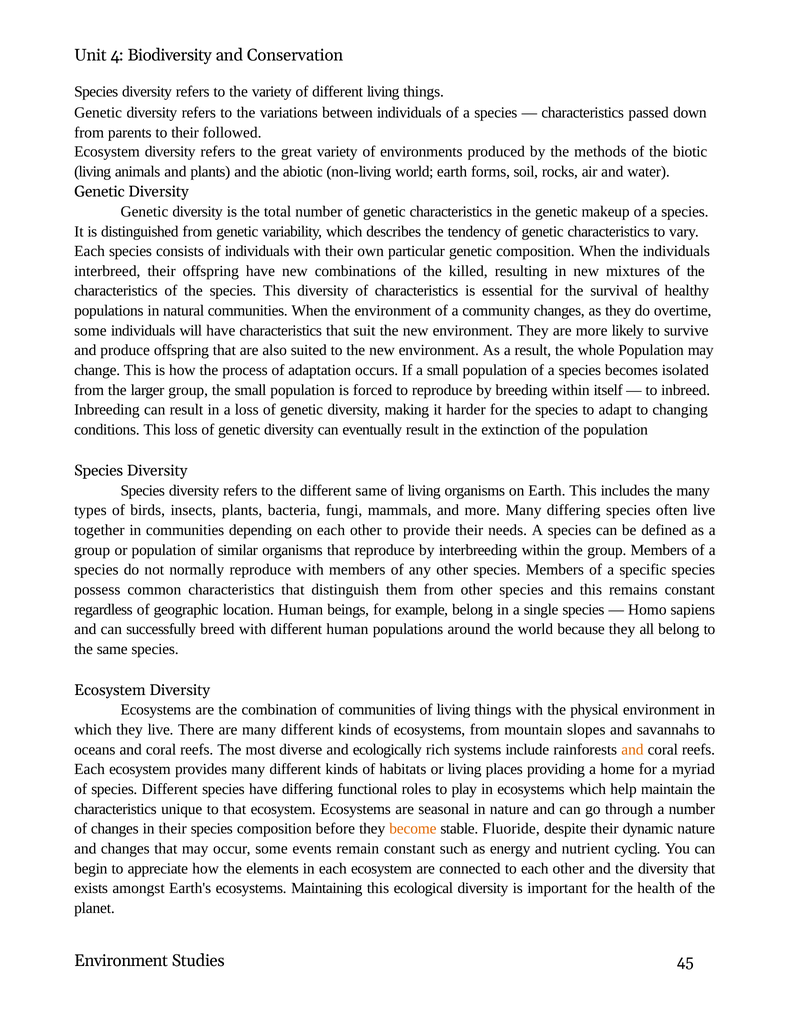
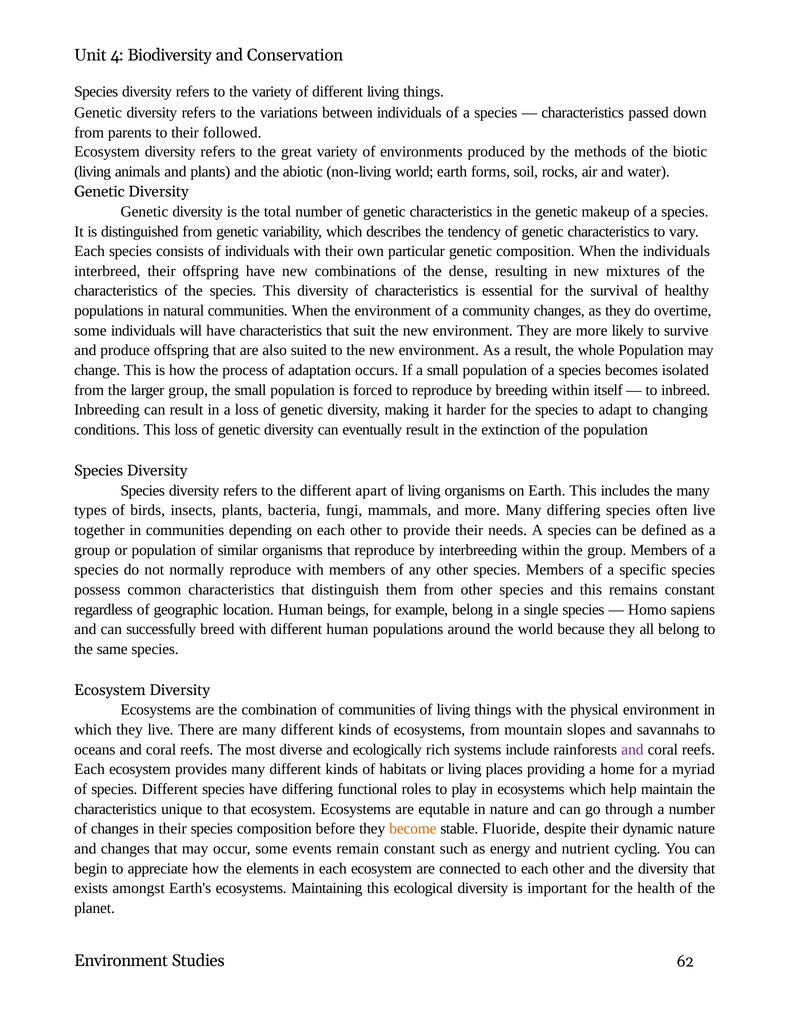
killed: killed -> dense
different same: same -> apart
and at (632, 749) colour: orange -> purple
seasonal: seasonal -> equtable
45: 45 -> 62
